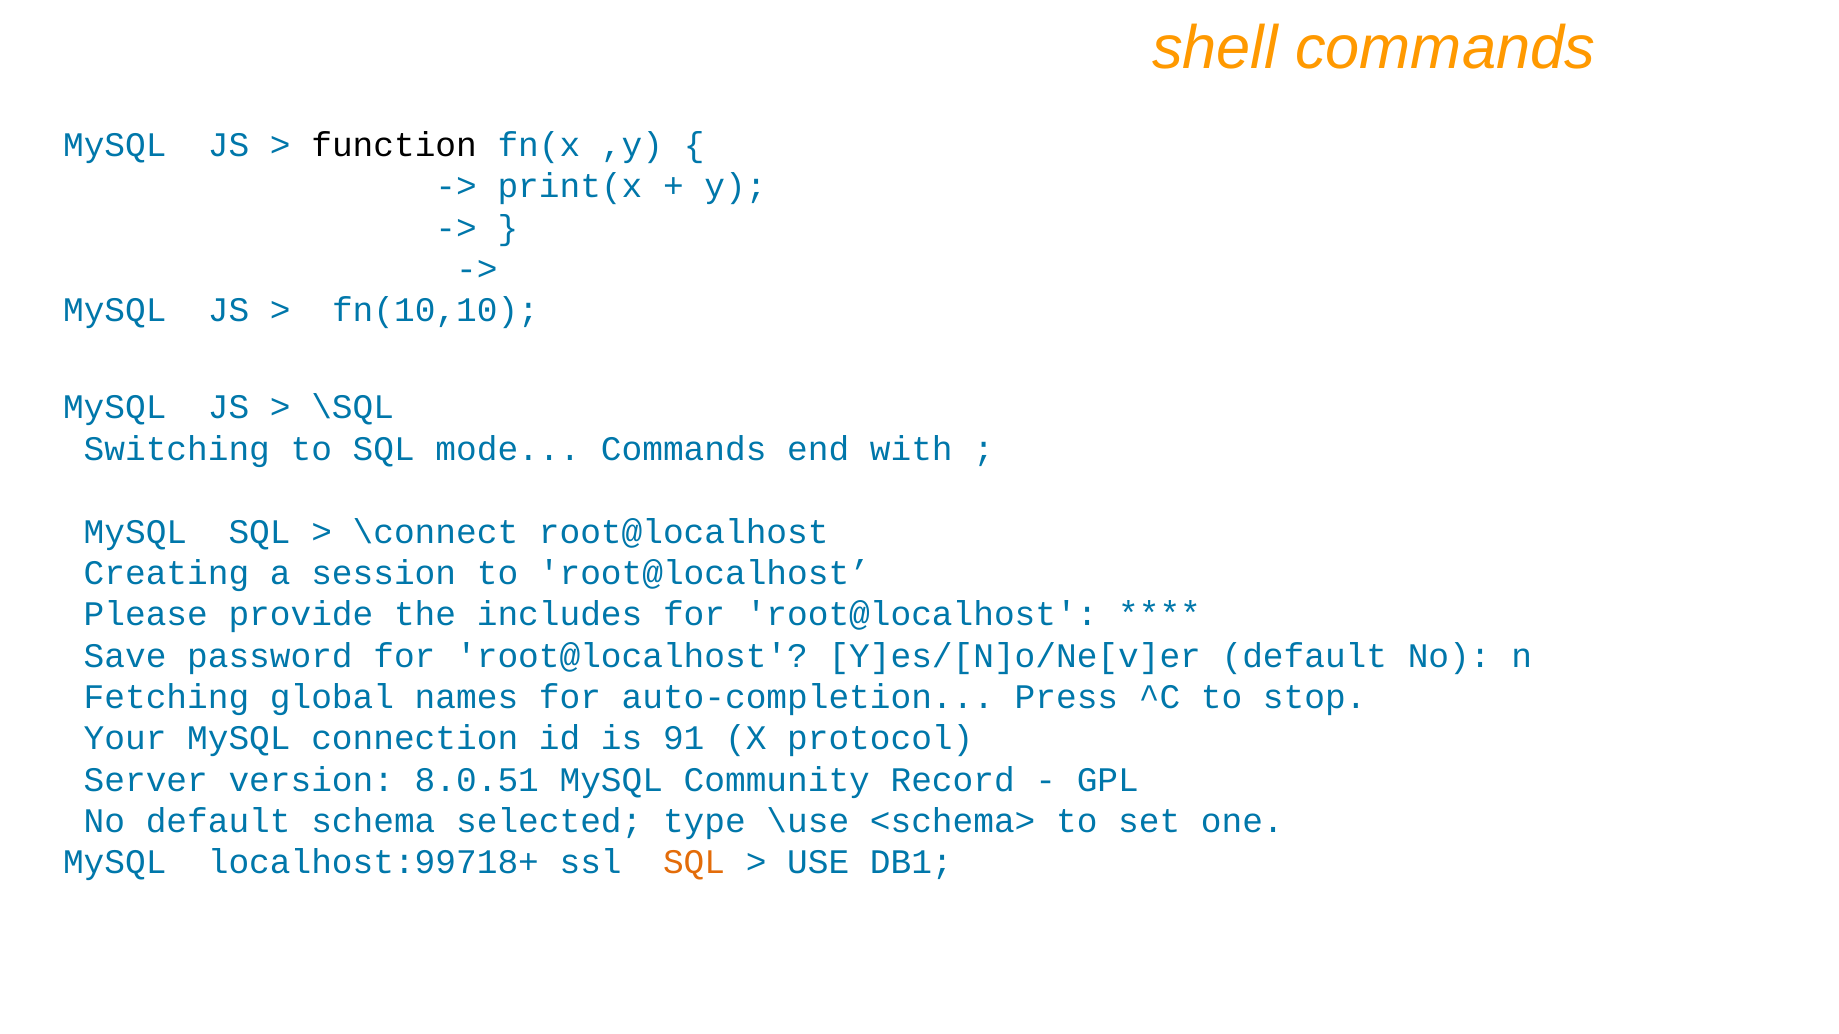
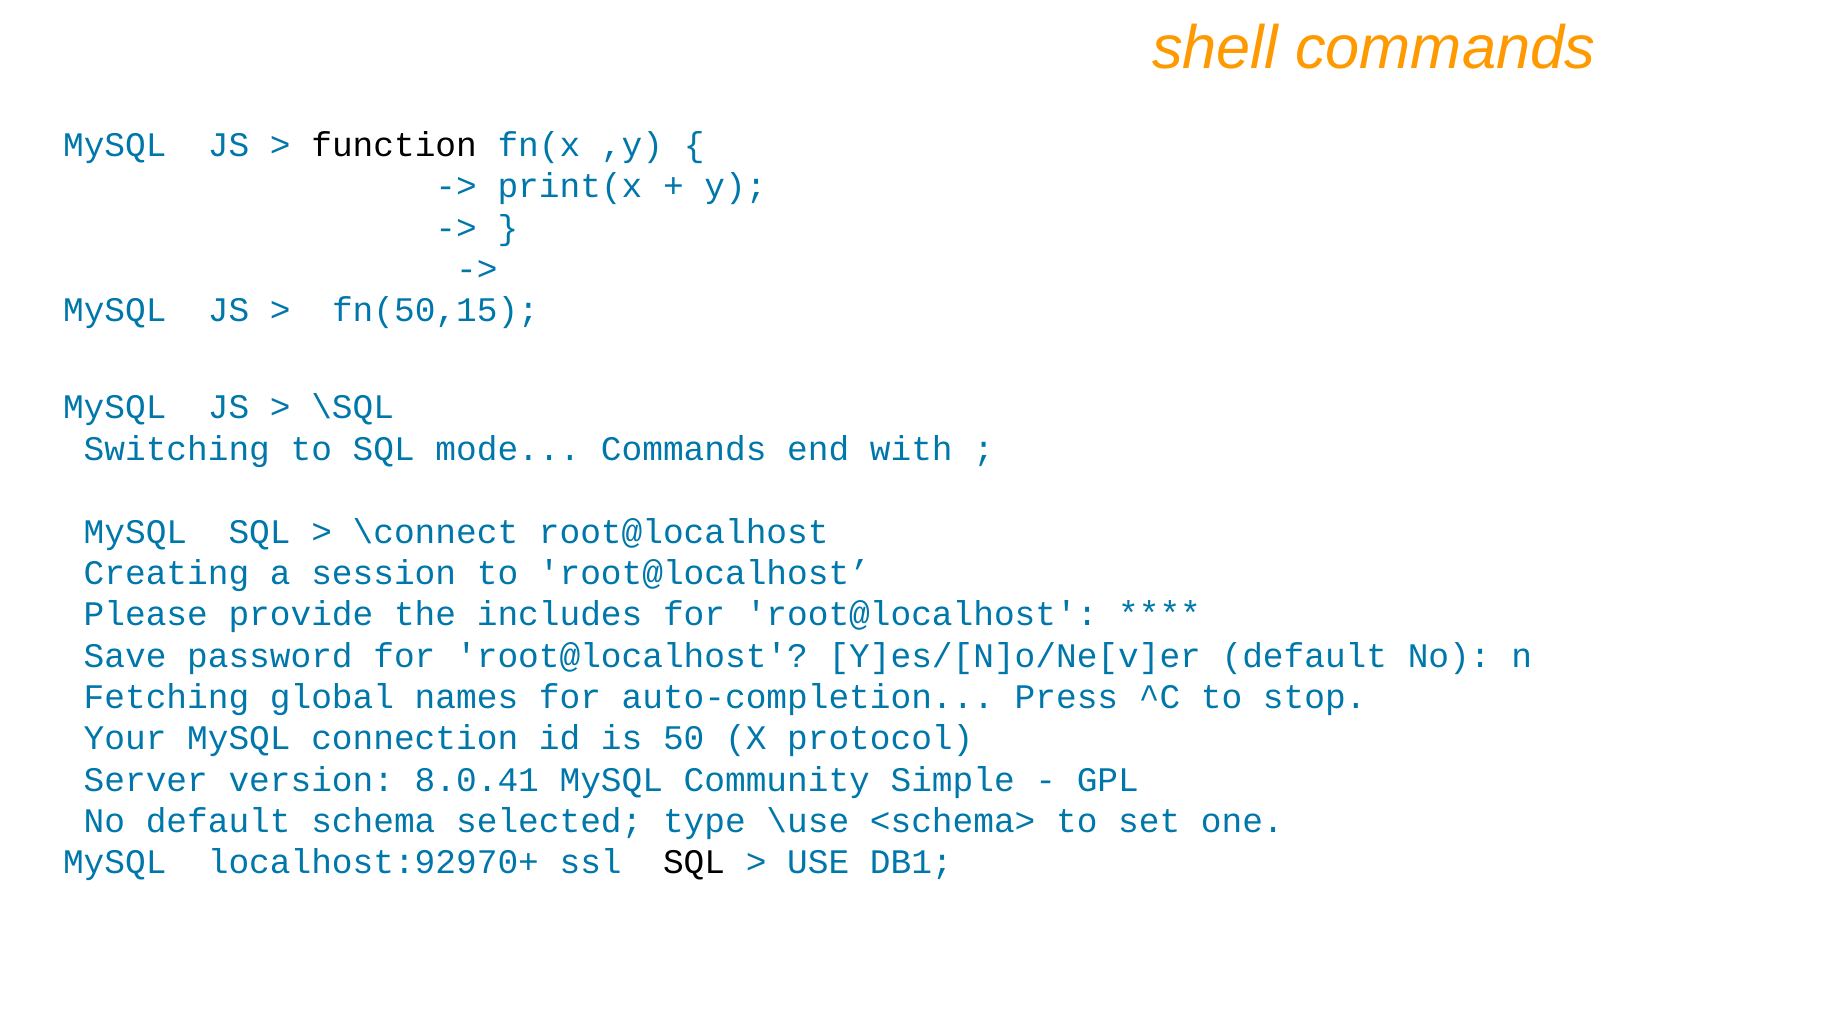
fn(10,10: fn(10,10 -> fn(50,15
91: 91 -> 50
8.0.51: 8.0.51 -> 8.0.41
Record: Record -> Simple
localhost:99718+: localhost:99718+ -> localhost:92970+
SQL at (694, 863) colour: orange -> black
